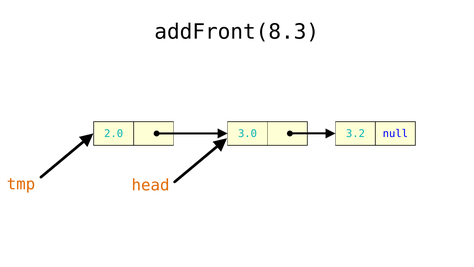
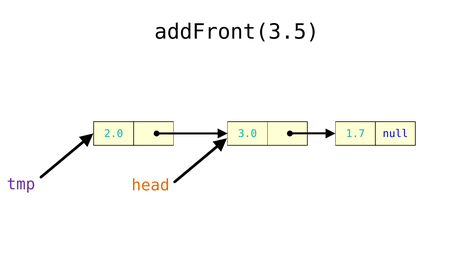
addFront(8.3: addFront(8.3 -> addFront(3.5
3.2: 3.2 -> 1.7
tmp colour: orange -> purple
